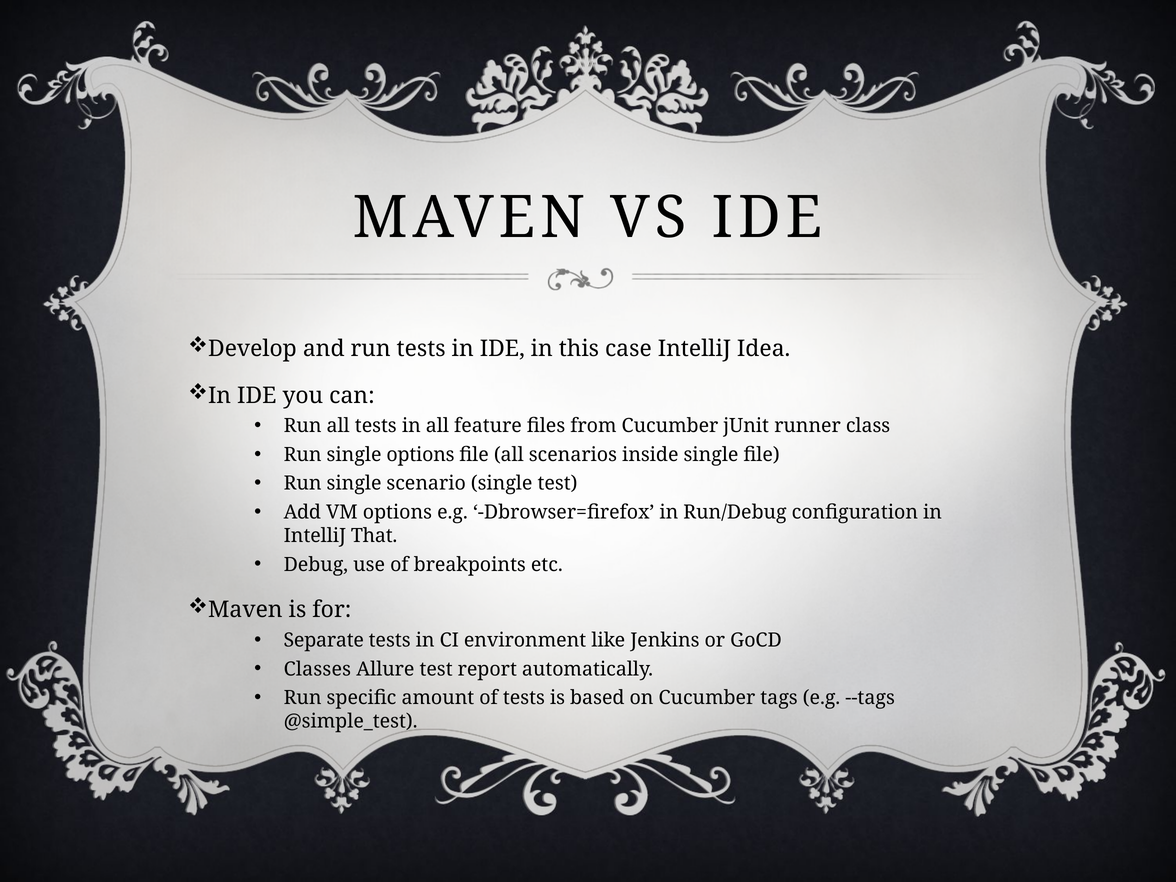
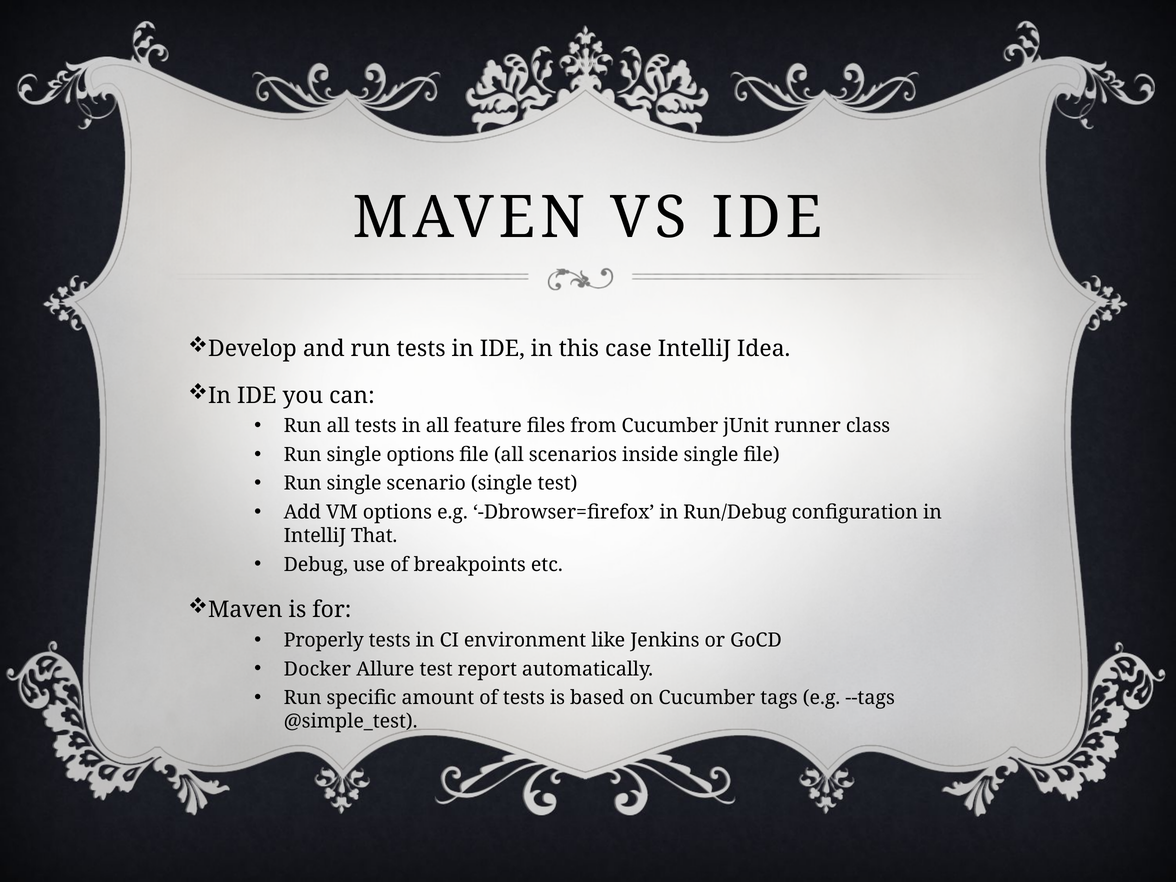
Separate: Separate -> Properly
Classes: Classes -> Docker
